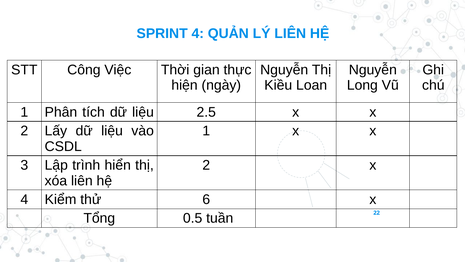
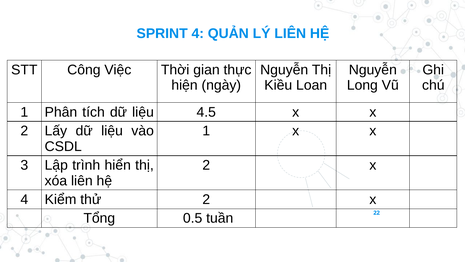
2.5: 2.5 -> 4.5
thử 6: 6 -> 2
